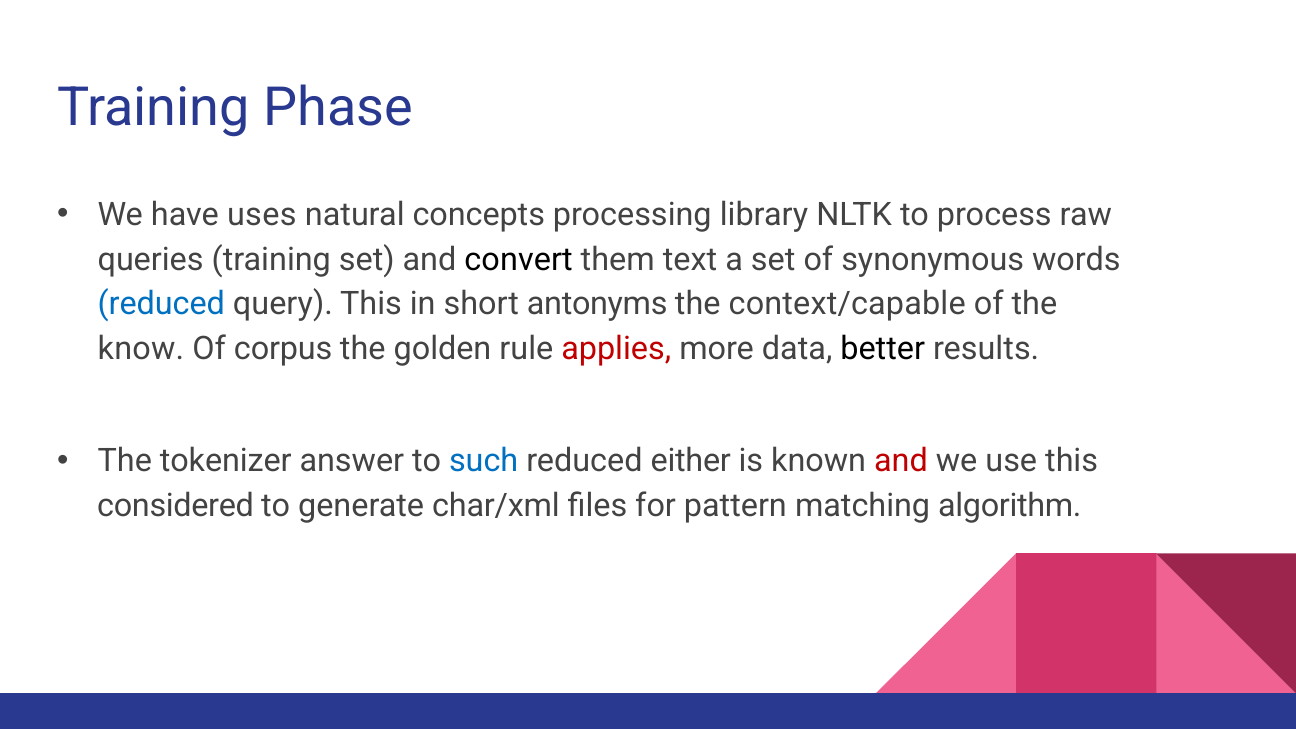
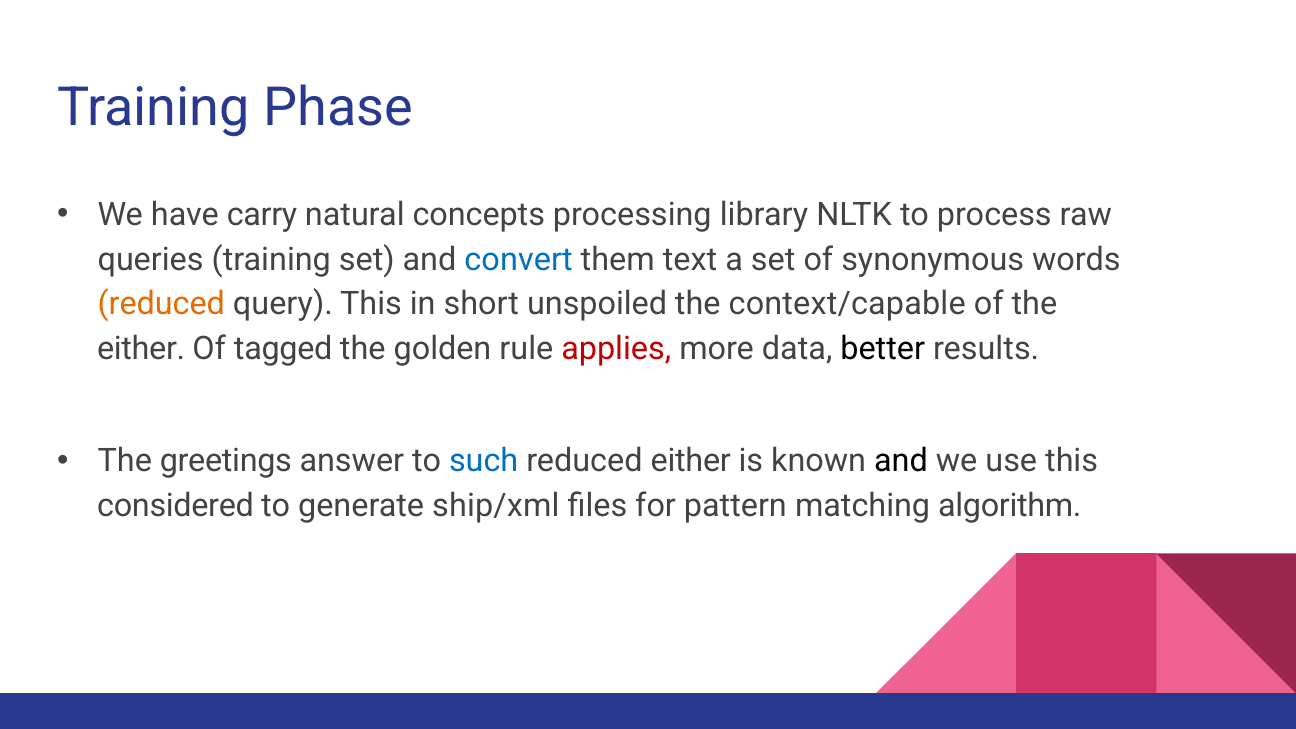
uses: uses -> carry
convert colour: black -> blue
reduced at (161, 304) colour: blue -> orange
antonyms: antonyms -> unspoiled
know at (141, 349): know -> either
corpus: corpus -> tagged
tokenizer: tokenizer -> greetings
and at (901, 461) colour: red -> black
char/xml: char/xml -> ship/xml
